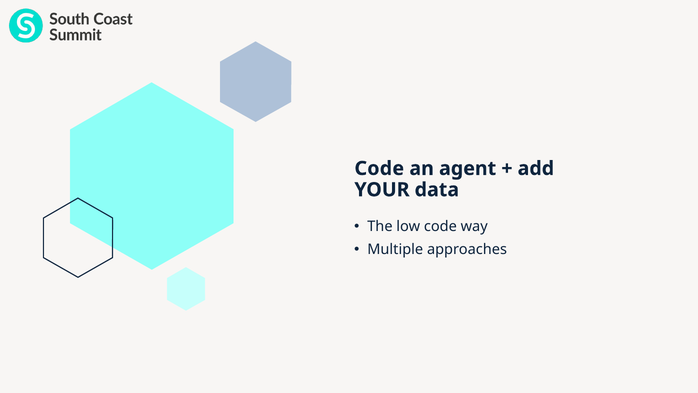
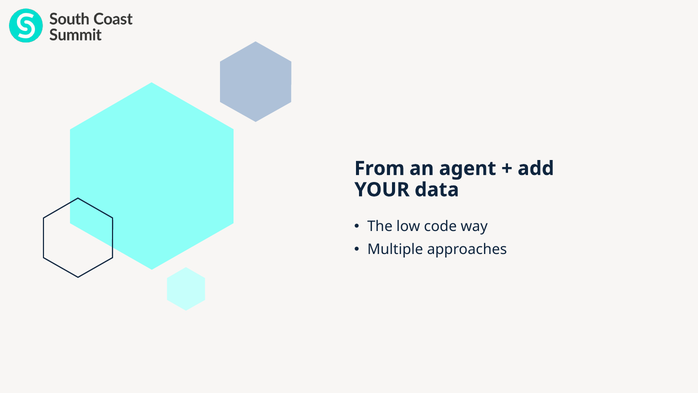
Code at (379, 168): Code -> From
